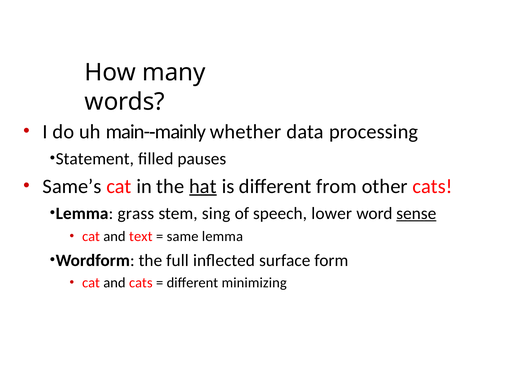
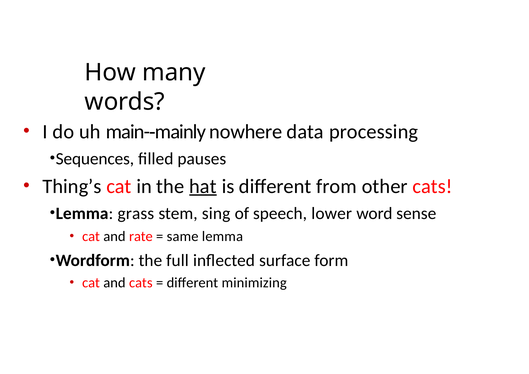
whether: whether -> nowhere
Statement: Statement -> Sequences
Same’s: Same’s -> Thing’s
sense underline: present -> none
text: text -> rate
